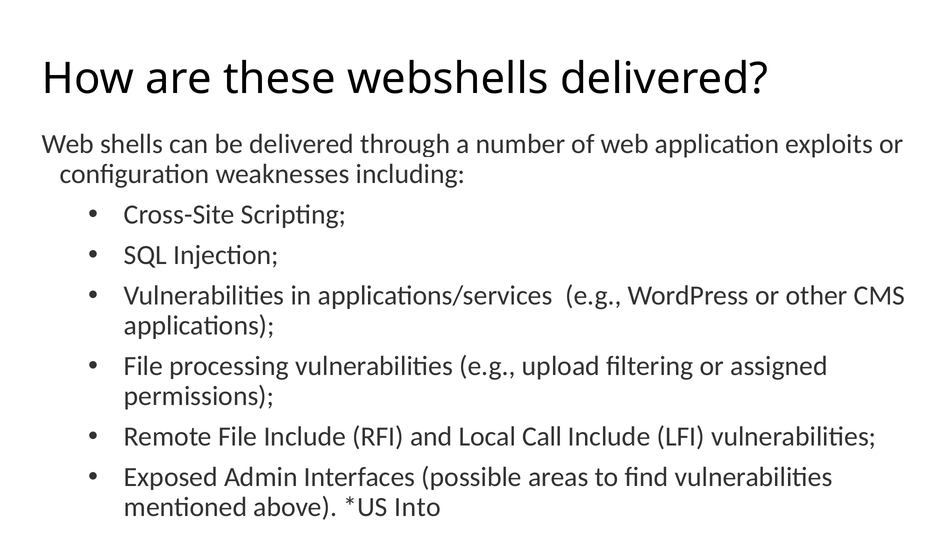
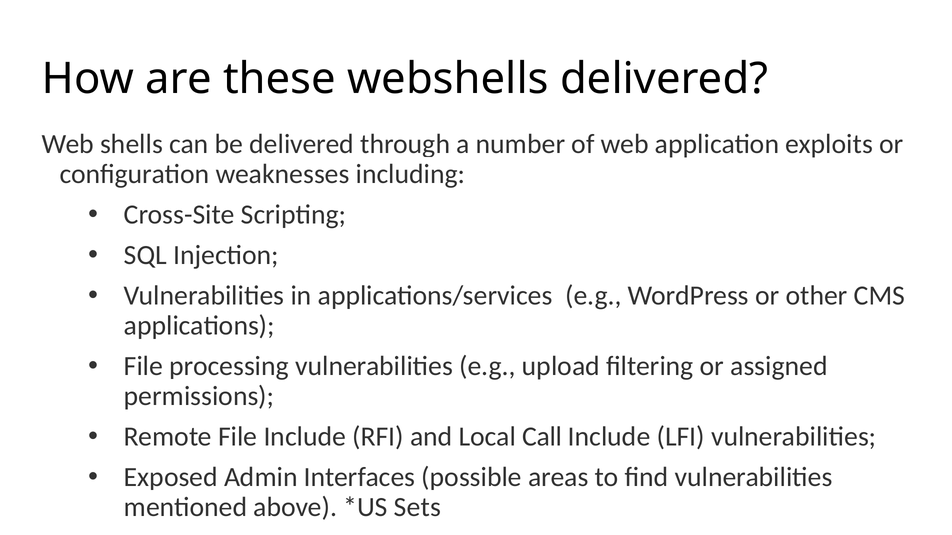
Into: Into -> Sets
